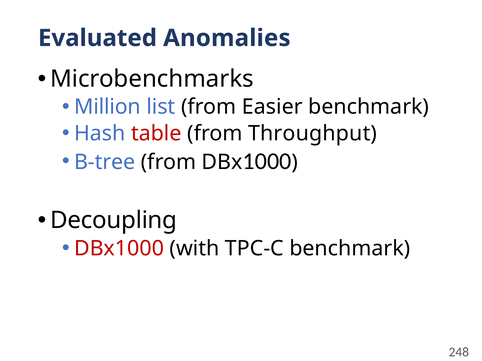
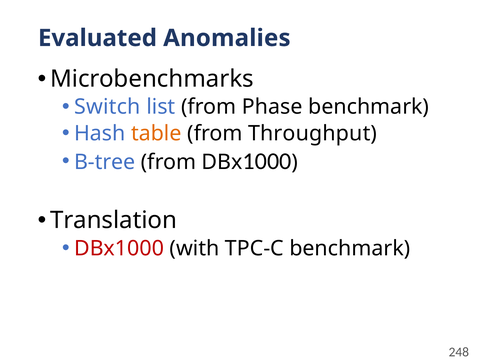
Million: Million -> Switch
Easier: Easier -> Phase
table colour: red -> orange
Decoupling: Decoupling -> Translation
